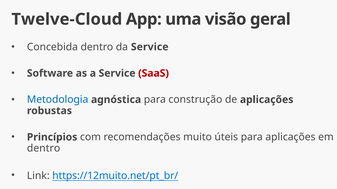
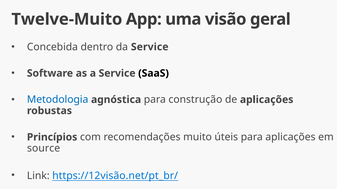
Twelve-Cloud: Twelve-Cloud -> Twelve-Muito
SaaS colour: red -> black
dentro at (44, 149): dentro -> source
https://12muito.net/pt_br/: https://12muito.net/pt_br/ -> https://12visão.net/pt_br/
